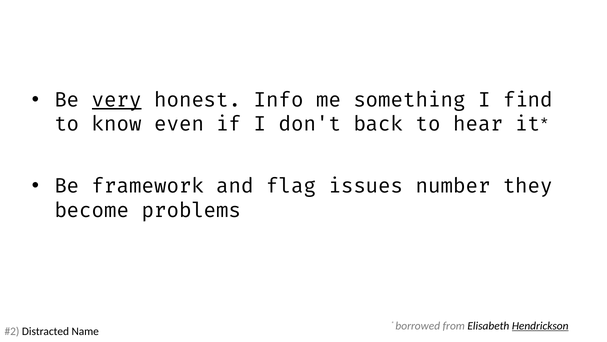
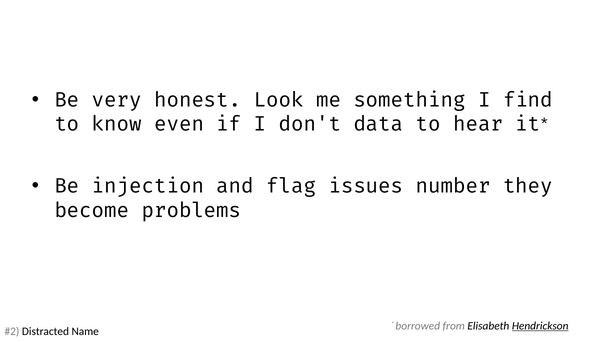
very underline: present -> none
Info: Info -> Look
back: back -> data
framework: framework -> injection
